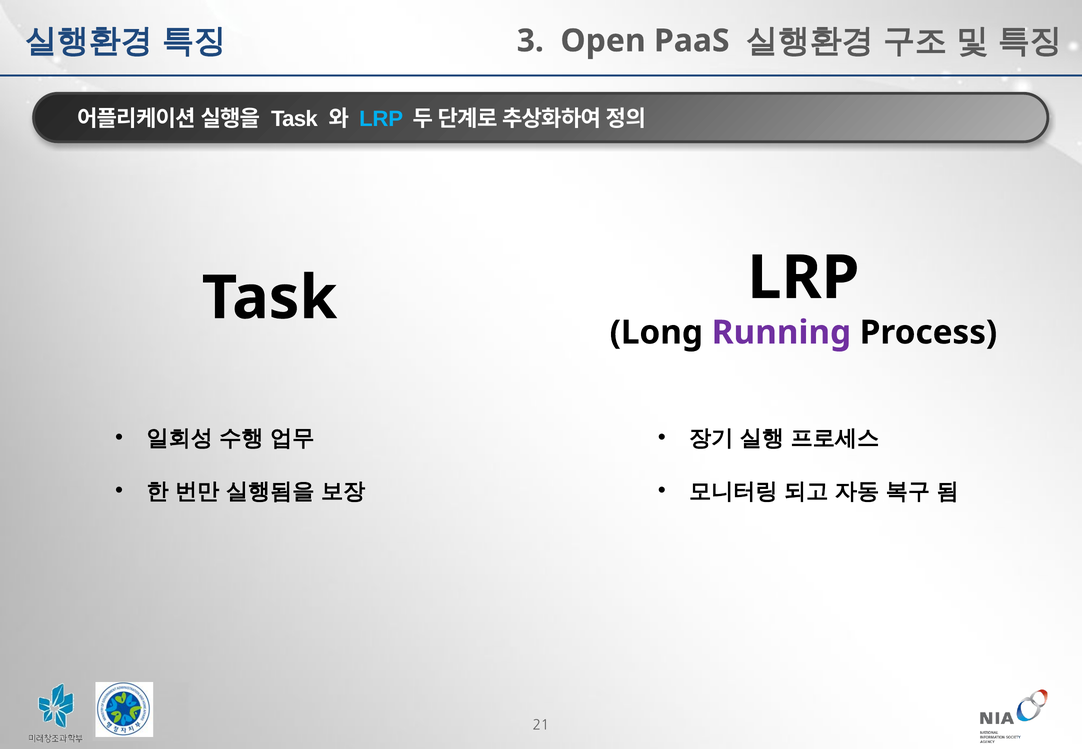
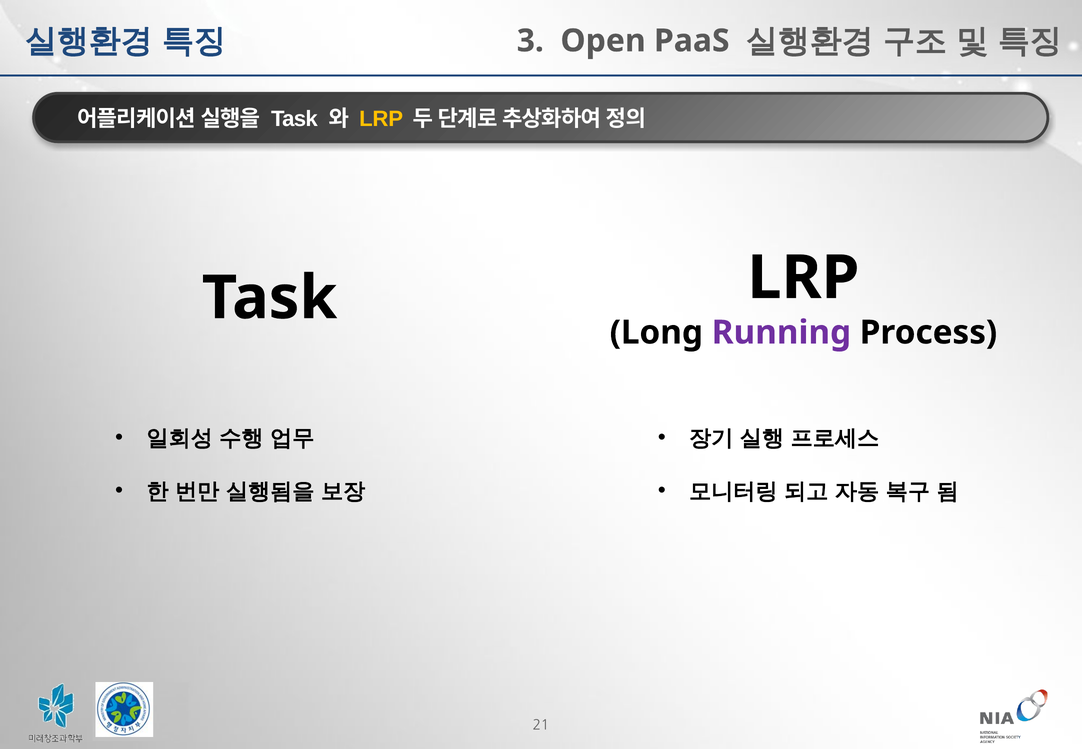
LRP at (381, 119) colour: light blue -> yellow
